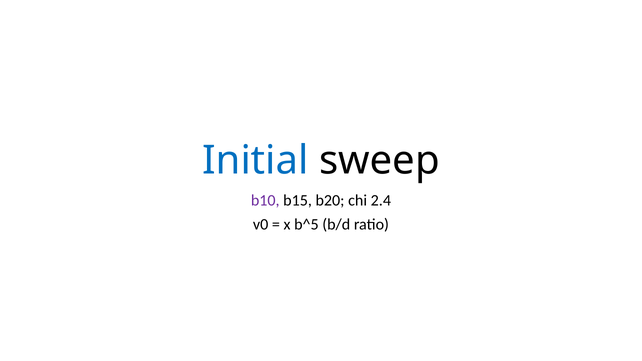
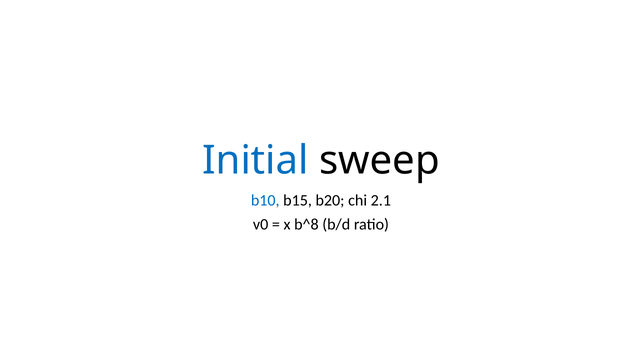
b10 colour: purple -> blue
2.4: 2.4 -> 2.1
b^5: b^5 -> b^8
